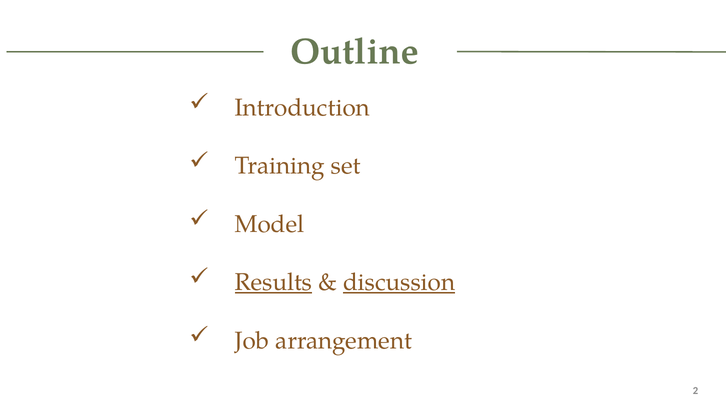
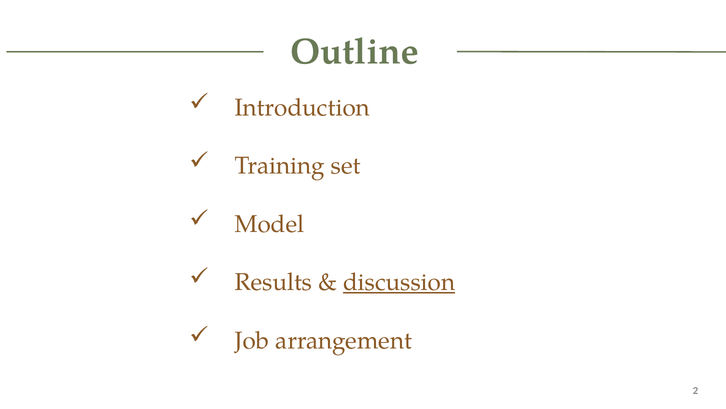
Results underline: present -> none
